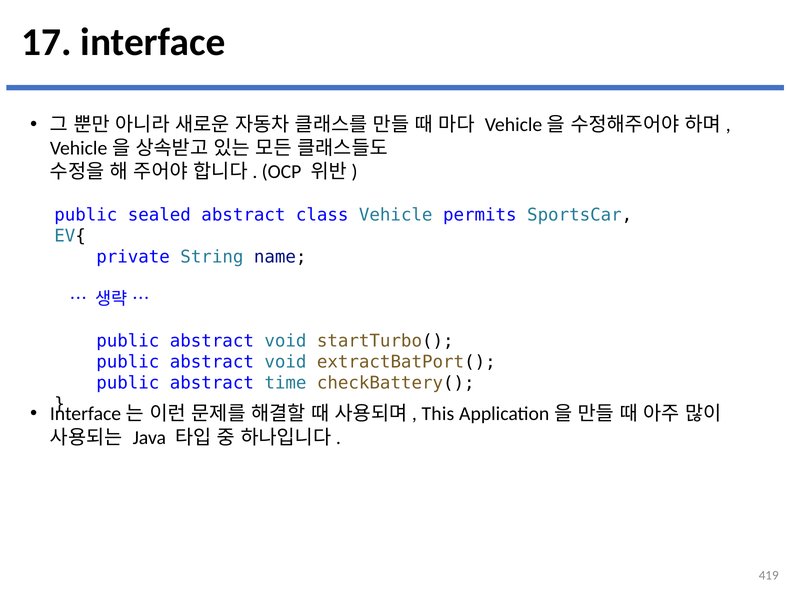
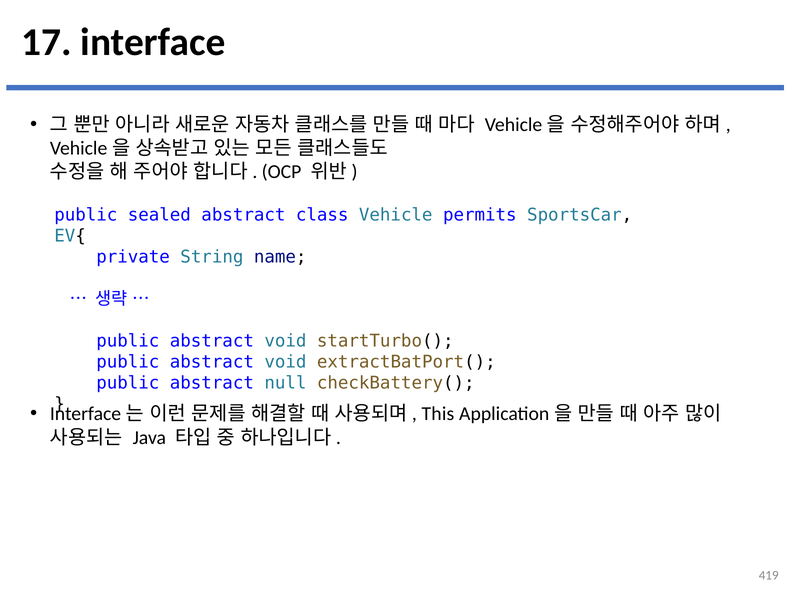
time: time -> null
